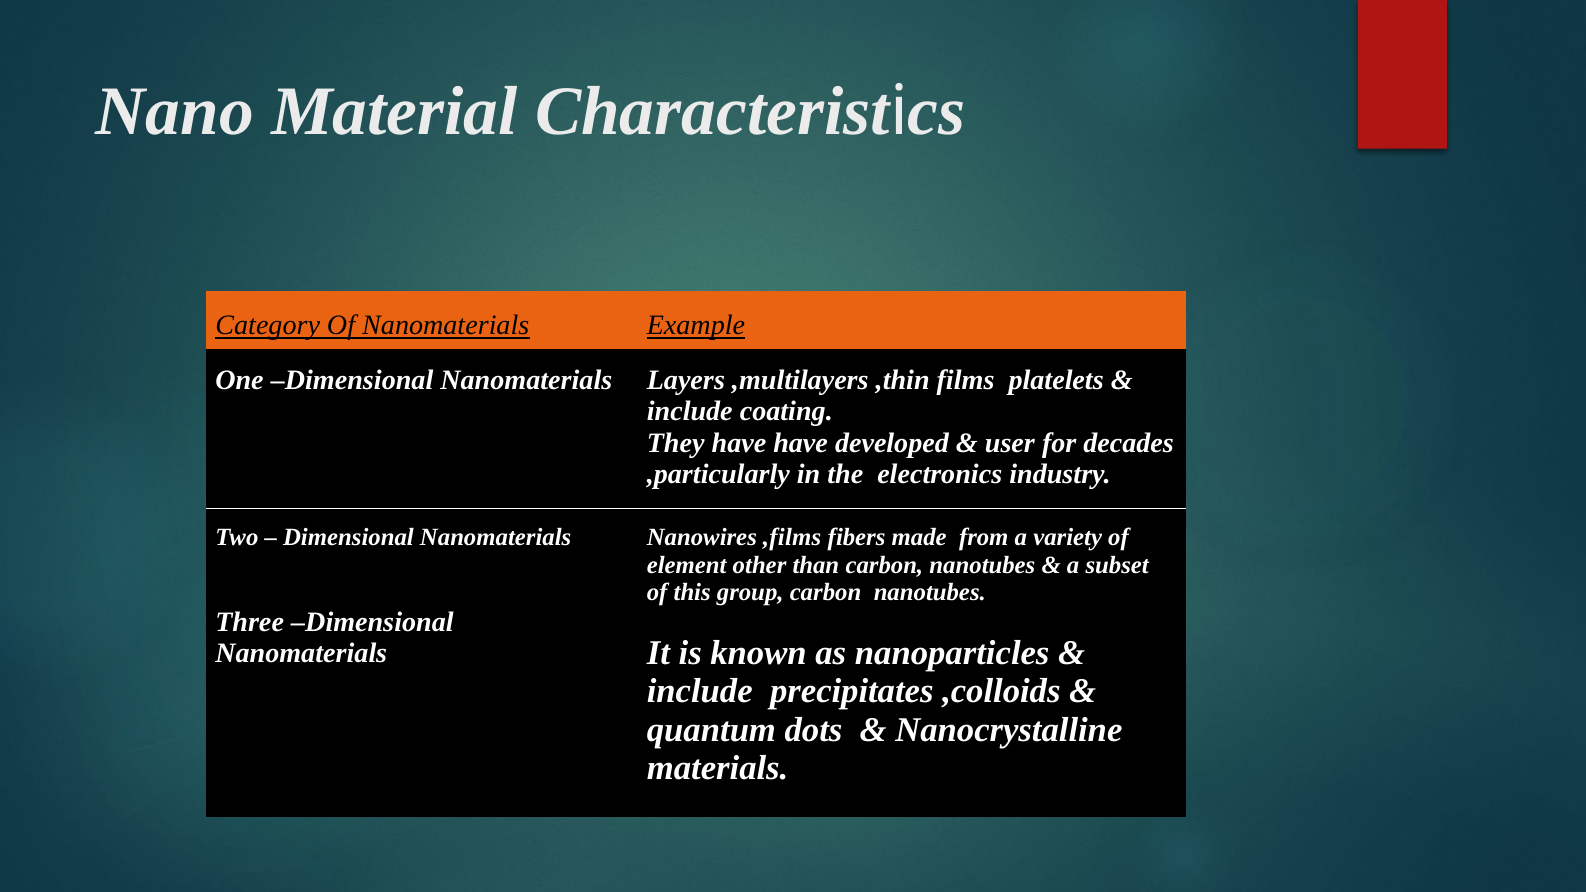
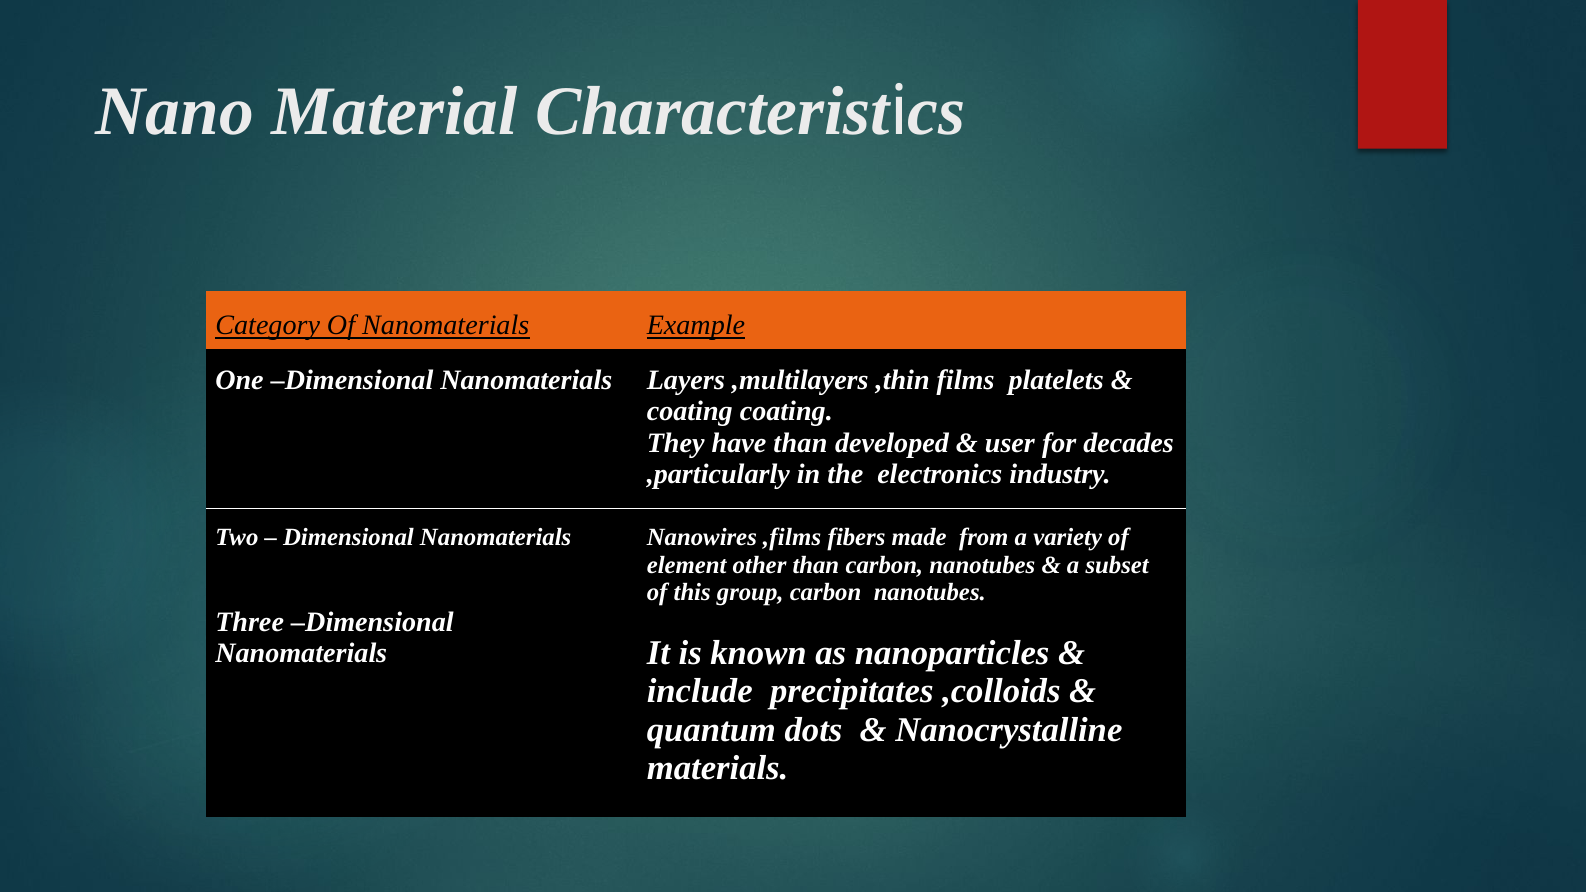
include at (690, 412): include -> coating
have have: have -> than
